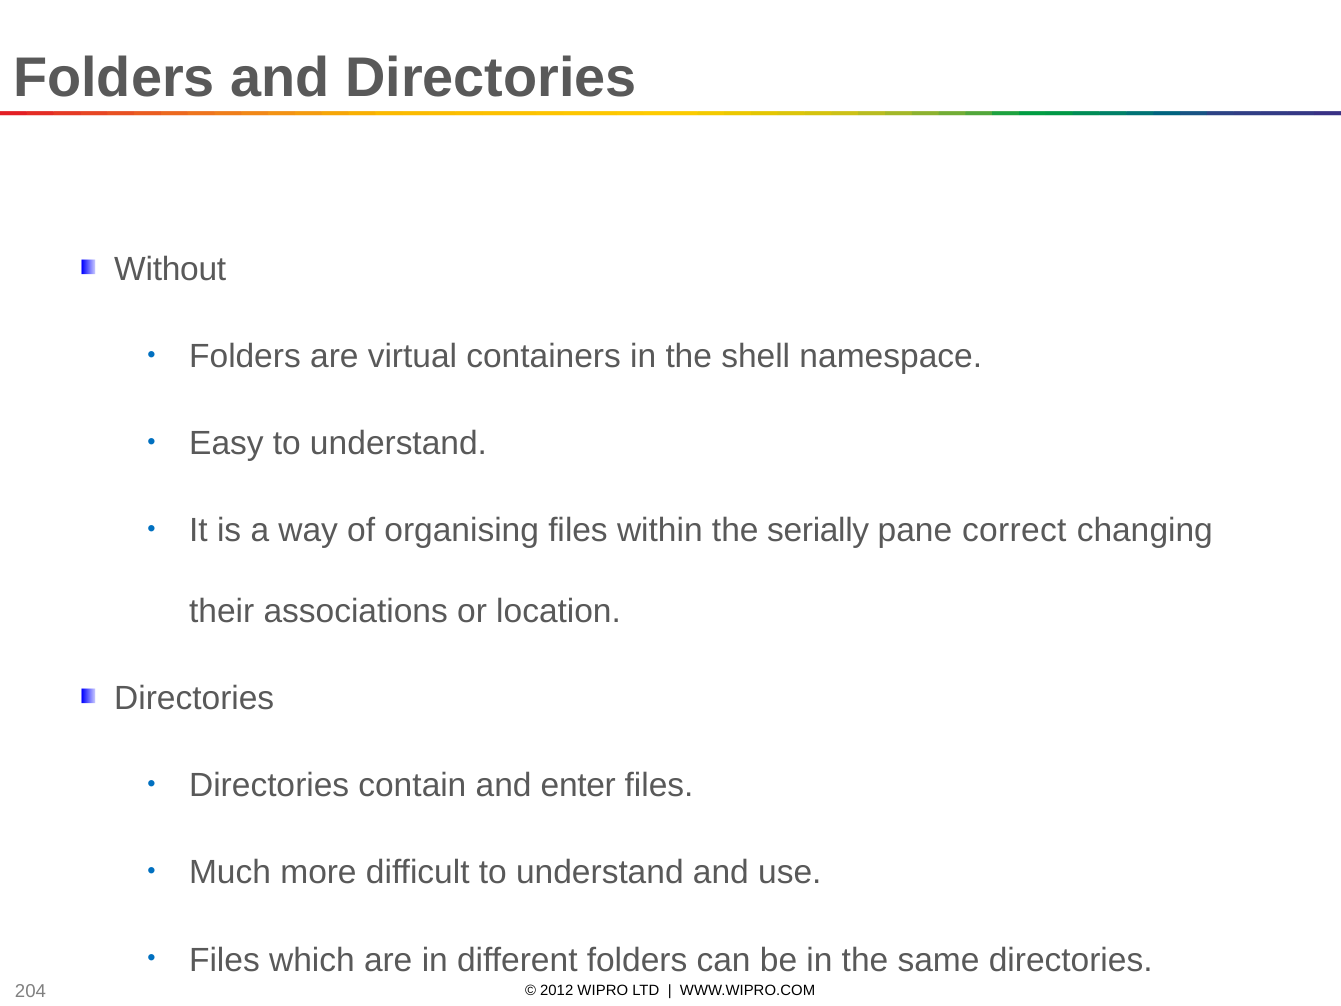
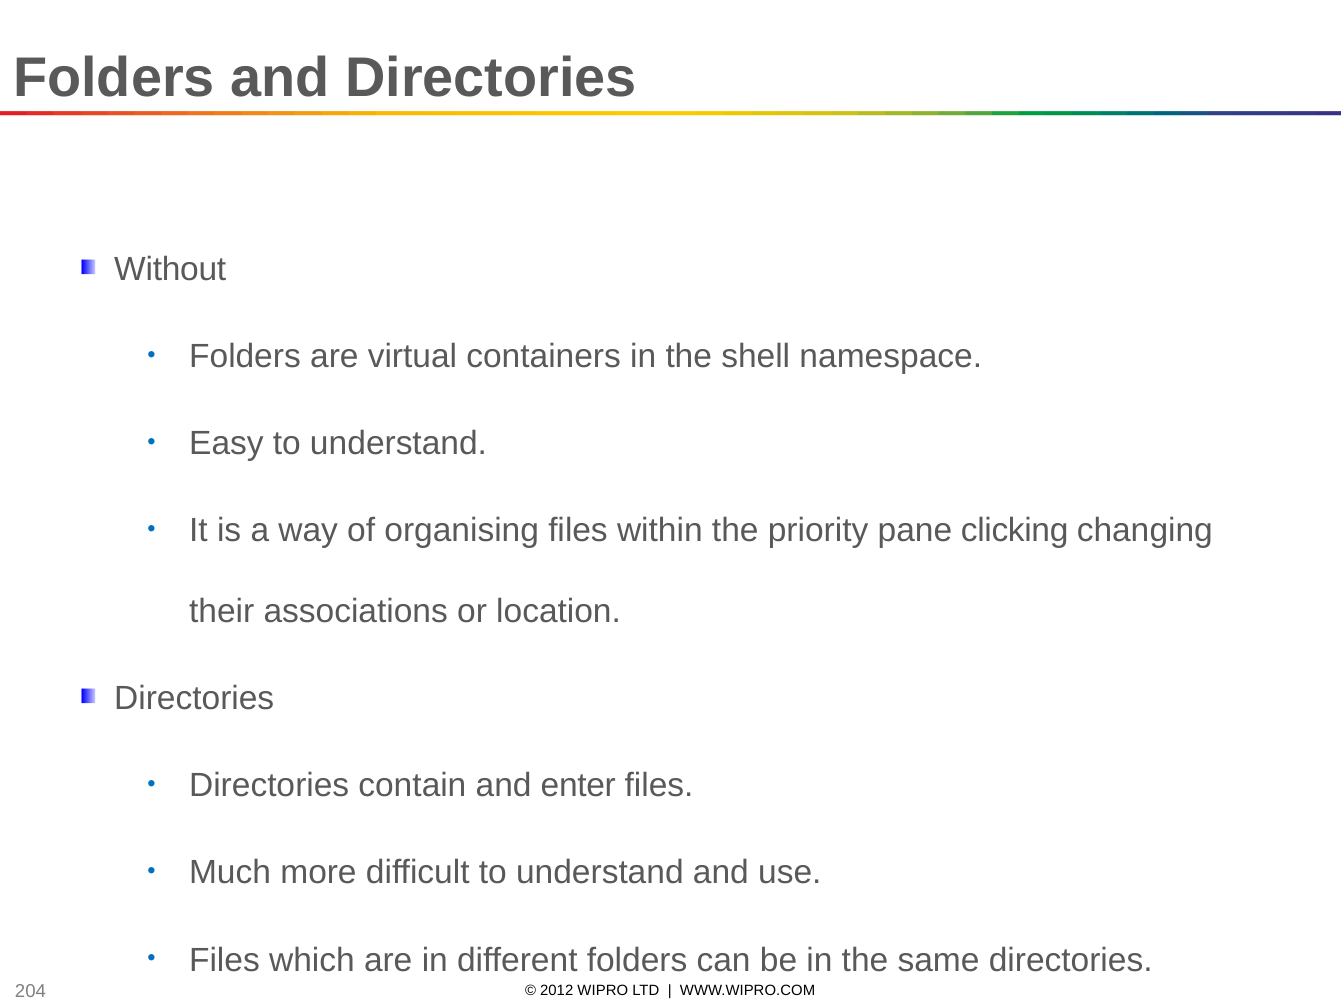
serially: serially -> priority
correct: correct -> clicking
